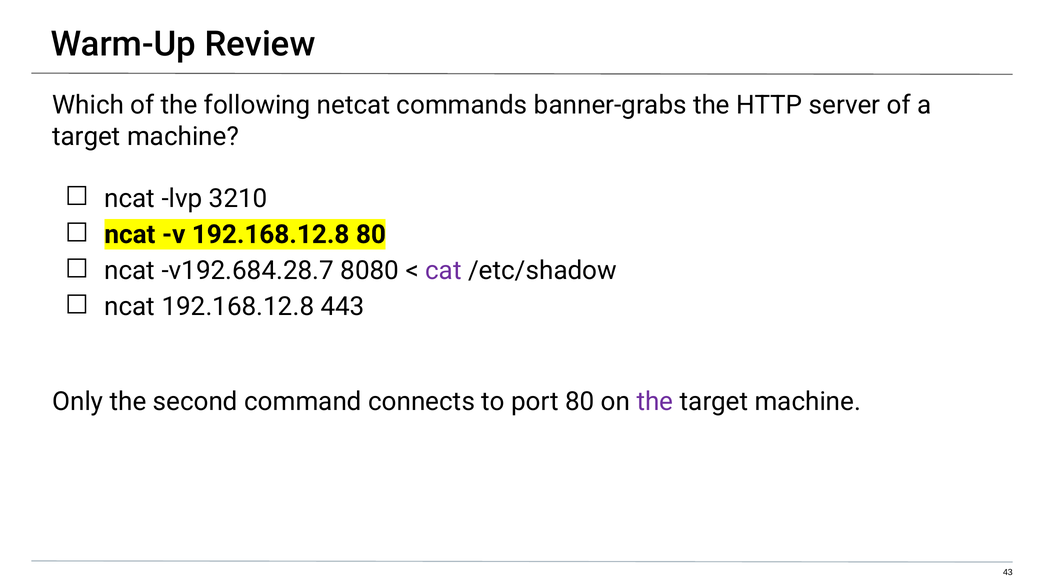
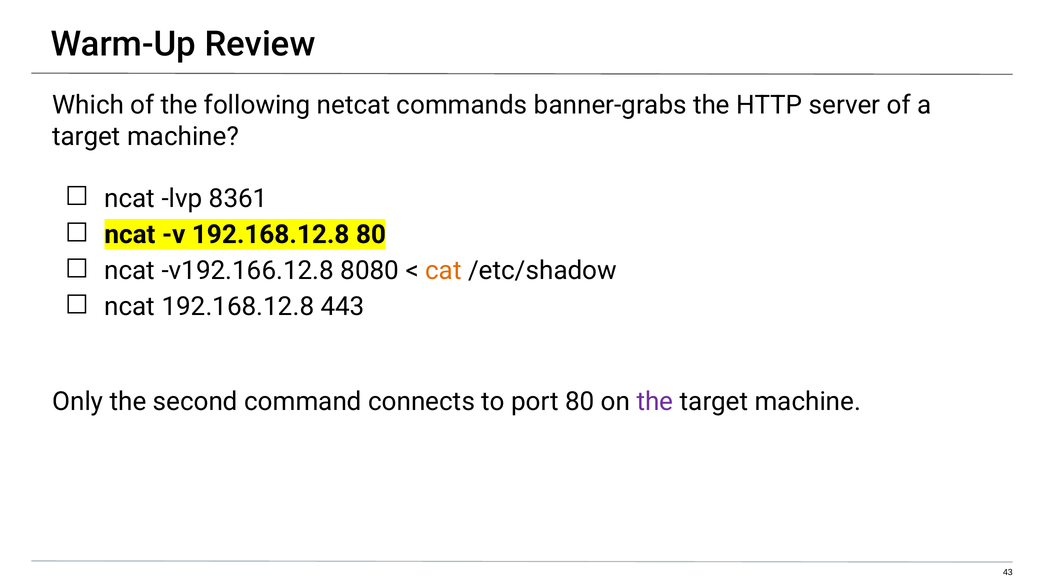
3210: 3210 -> 8361
v192.684.28.7: v192.684.28.7 -> v192.166.12.8
cat colour: purple -> orange
